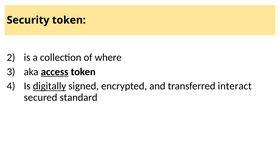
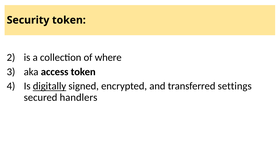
access underline: present -> none
interact: interact -> settings
standard: standard -> handlers
